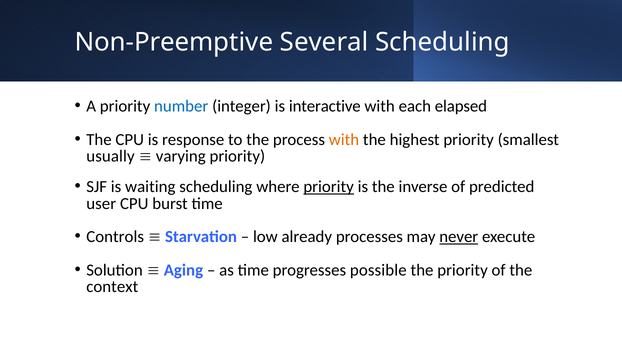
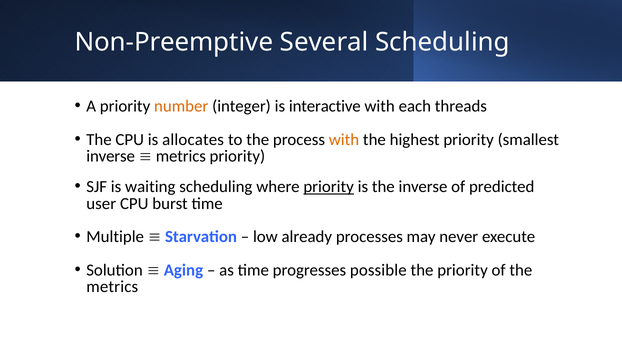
number colour: blue -> orange
elapsed: elapsed -> threads
response: response -> allocates
usually at (110, 156): usually -> inverse
varying at (181, 156): varying -> metrics
Controls: Controls -> Multiple
never underline: present -> none
context at (112, 287): context -> metrics
